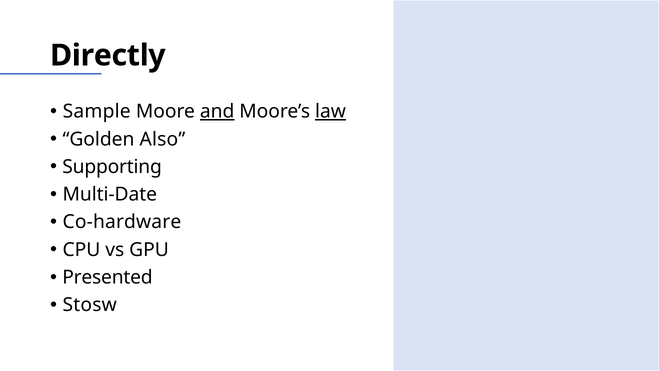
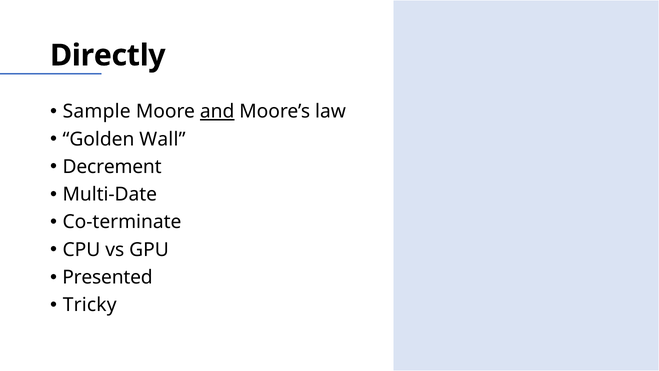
law underline: present -> none
Also: Also -> Wall
Supporting: Supporting -> Decrement
Co-hardware: Co-hardware -> Co-terminate
Stosw: Stosw -> Tricky
